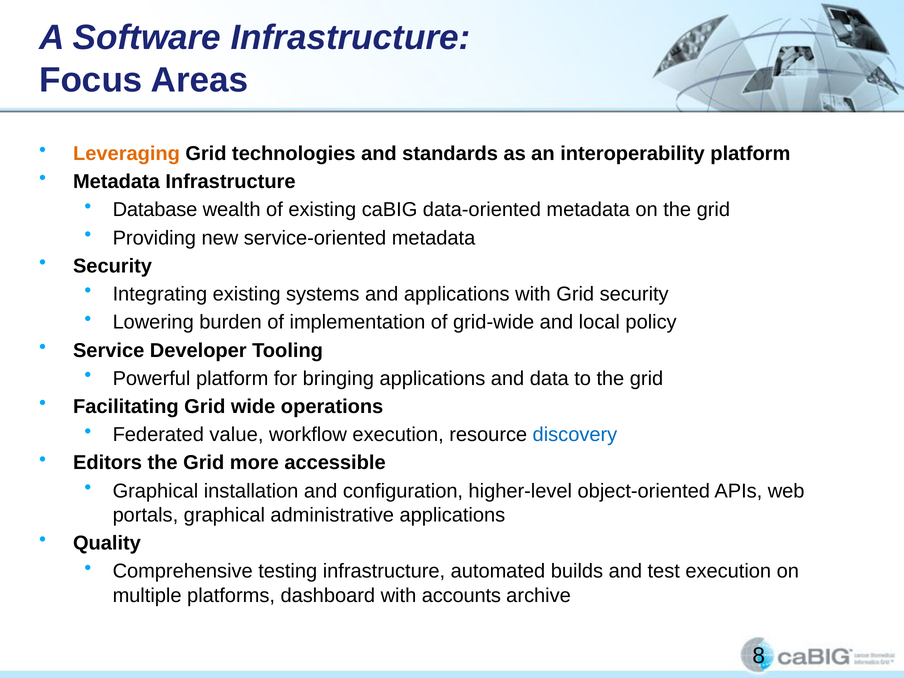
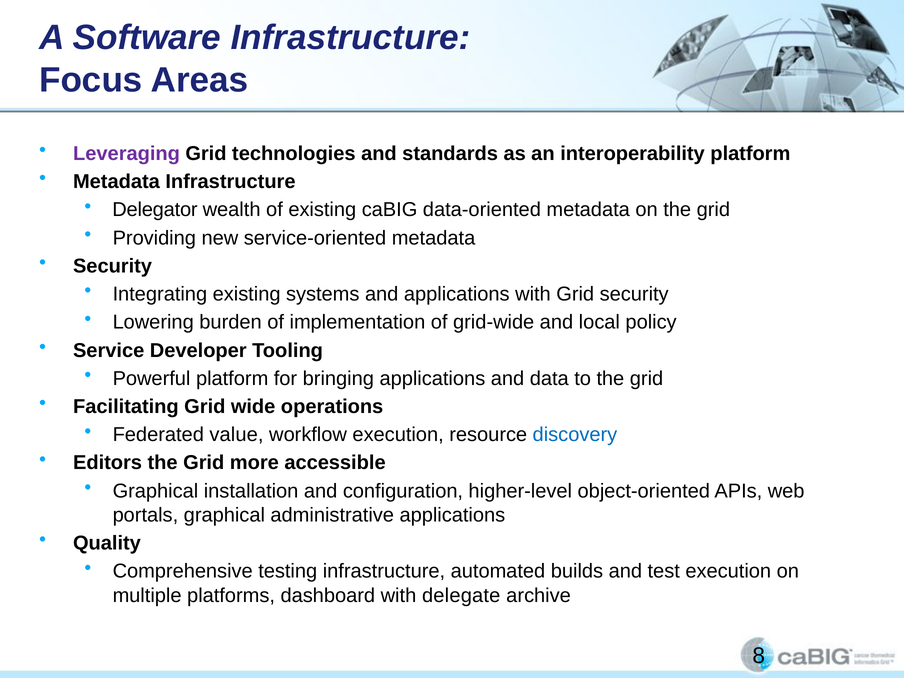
Leveraging colour: orange -> purple
Database: Database -> Delegator
accounts: accounts -> delegate
